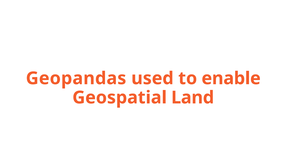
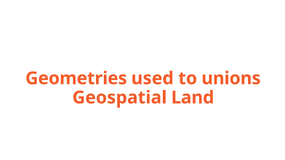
Geopandas: Geopandas -> Geometries
enable: enable -> unions
